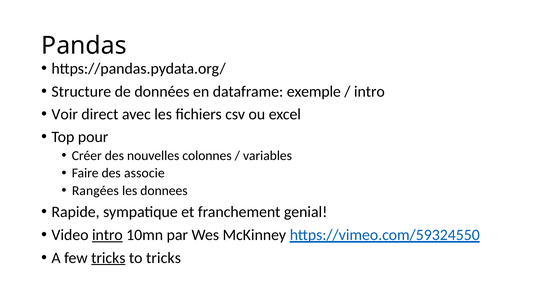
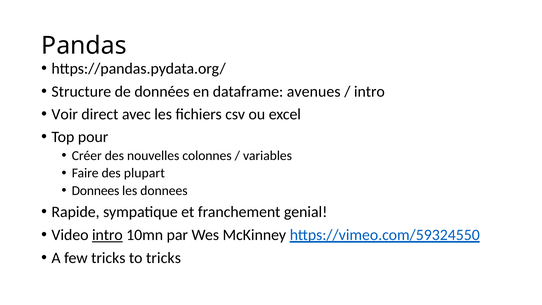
exemple: exemple -> avenues
associe: associe -> plupart
Rangées at (95, 190): Rangées -> Donnees
tricks at (108, 258) underline: present -> none
